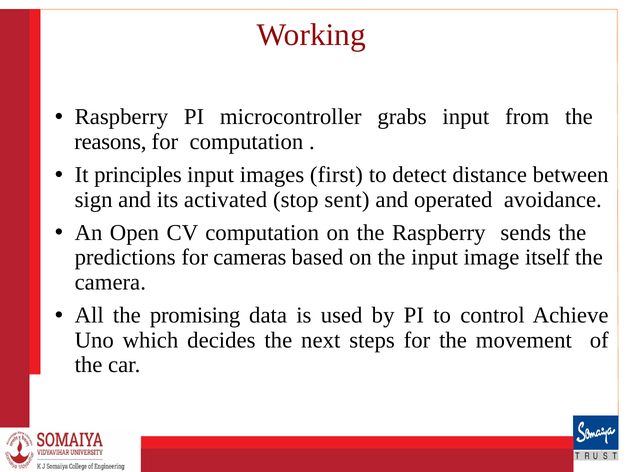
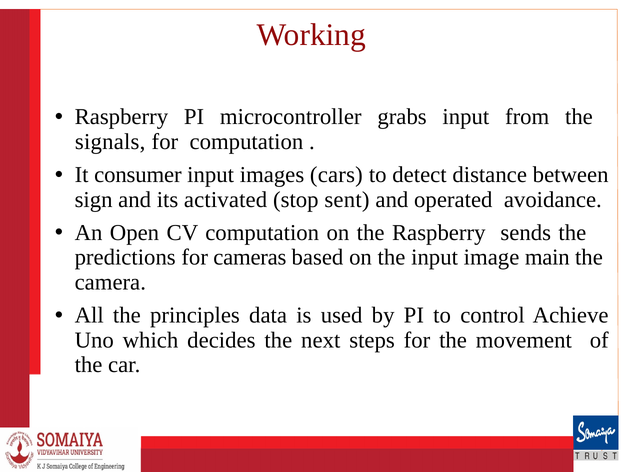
reasons: reasons -> signals
principles: principles -> consumer
first: first -> cars
itself: itself -> main
promising: promising -> principles
